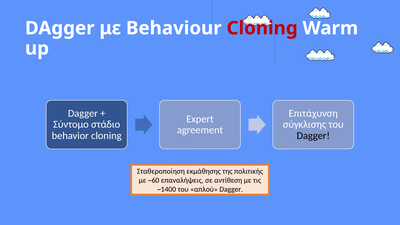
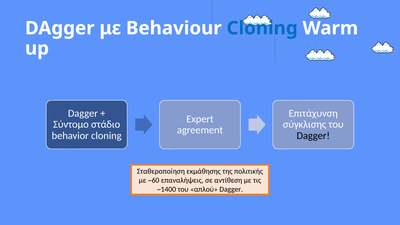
Cloning at (262, 28) colour: red -> blue
